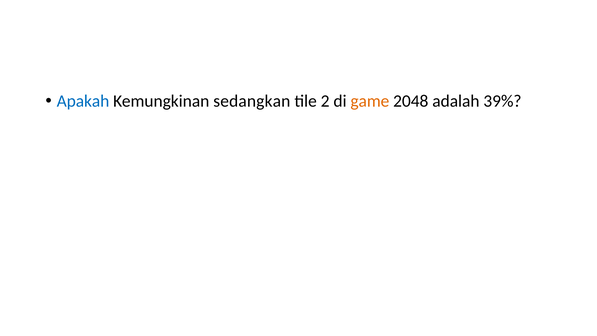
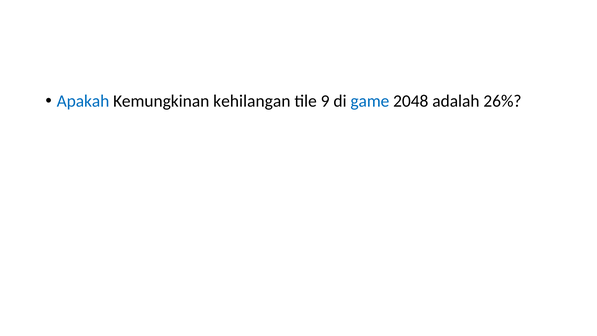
sedangkan: sedangkan -> kehilangan
2: 2 -> 9
game colour: orange -> blue
39%: 39% -> 26%
